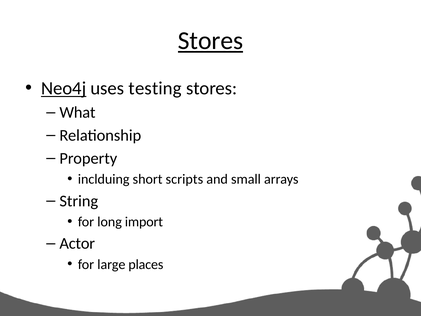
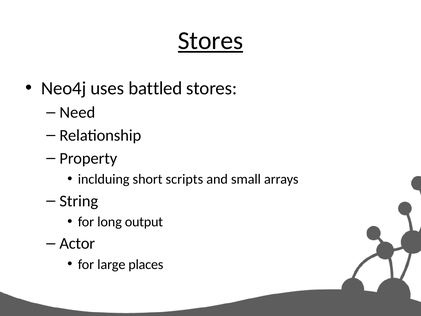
Neo4j underline: present -> none
testing: testing -> battled
What: What -> Need
import: import -> output
